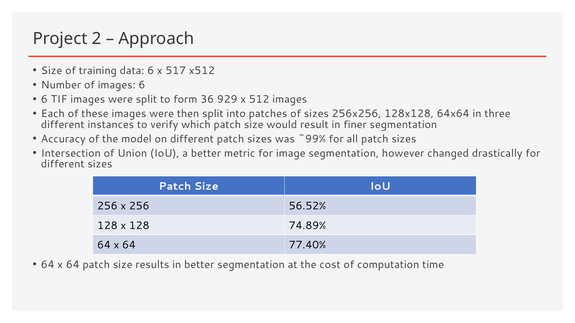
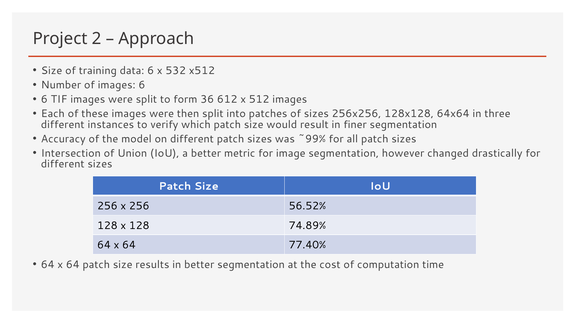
517: 517 -> 532
929: 929 -> 612
